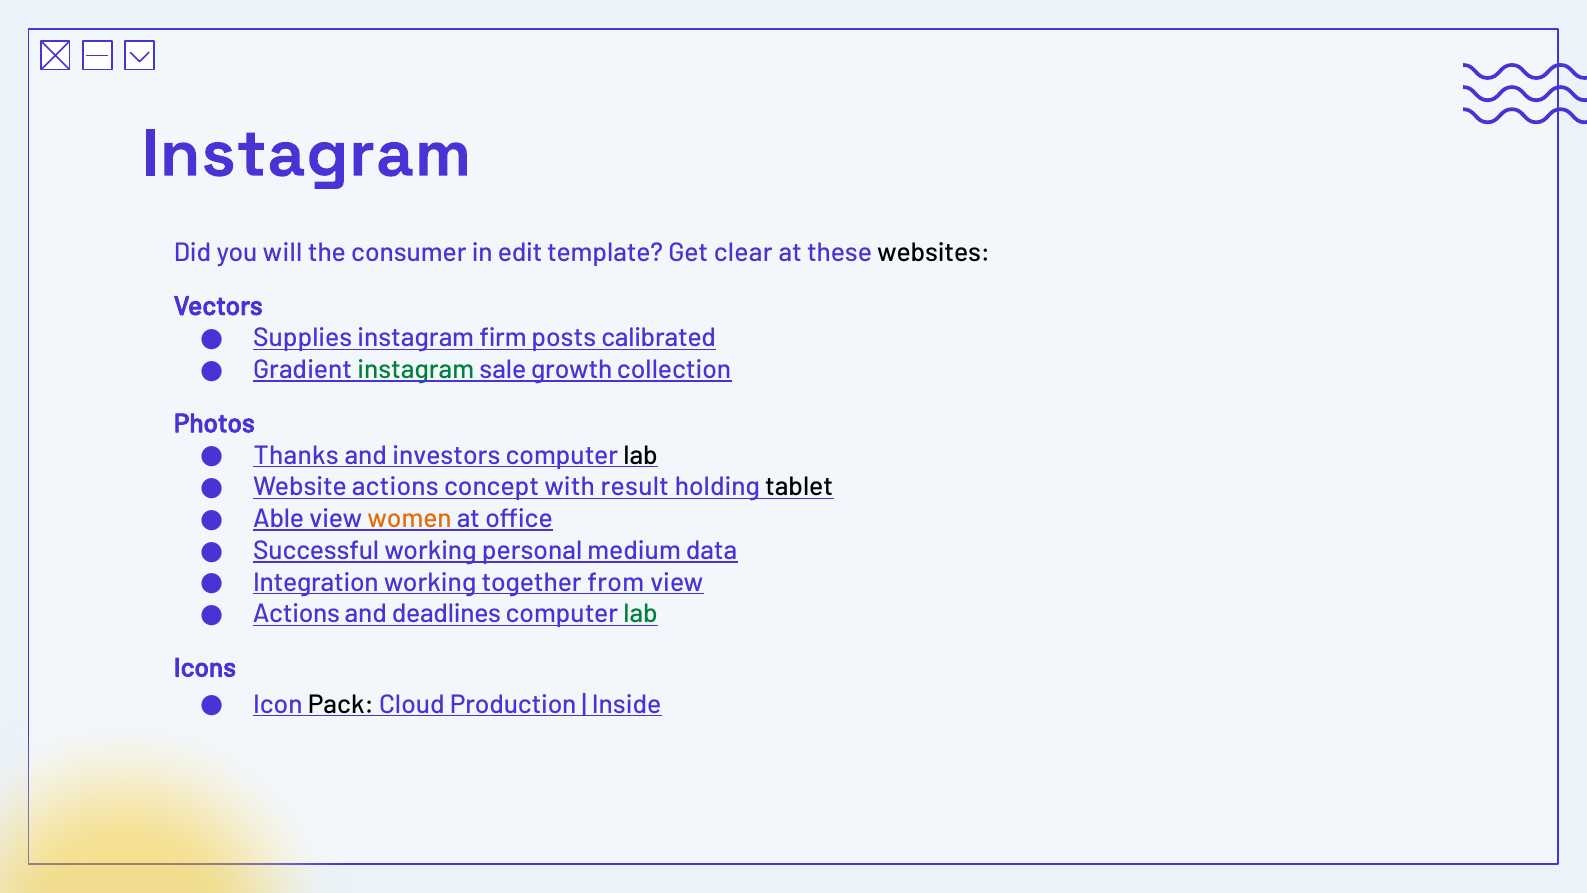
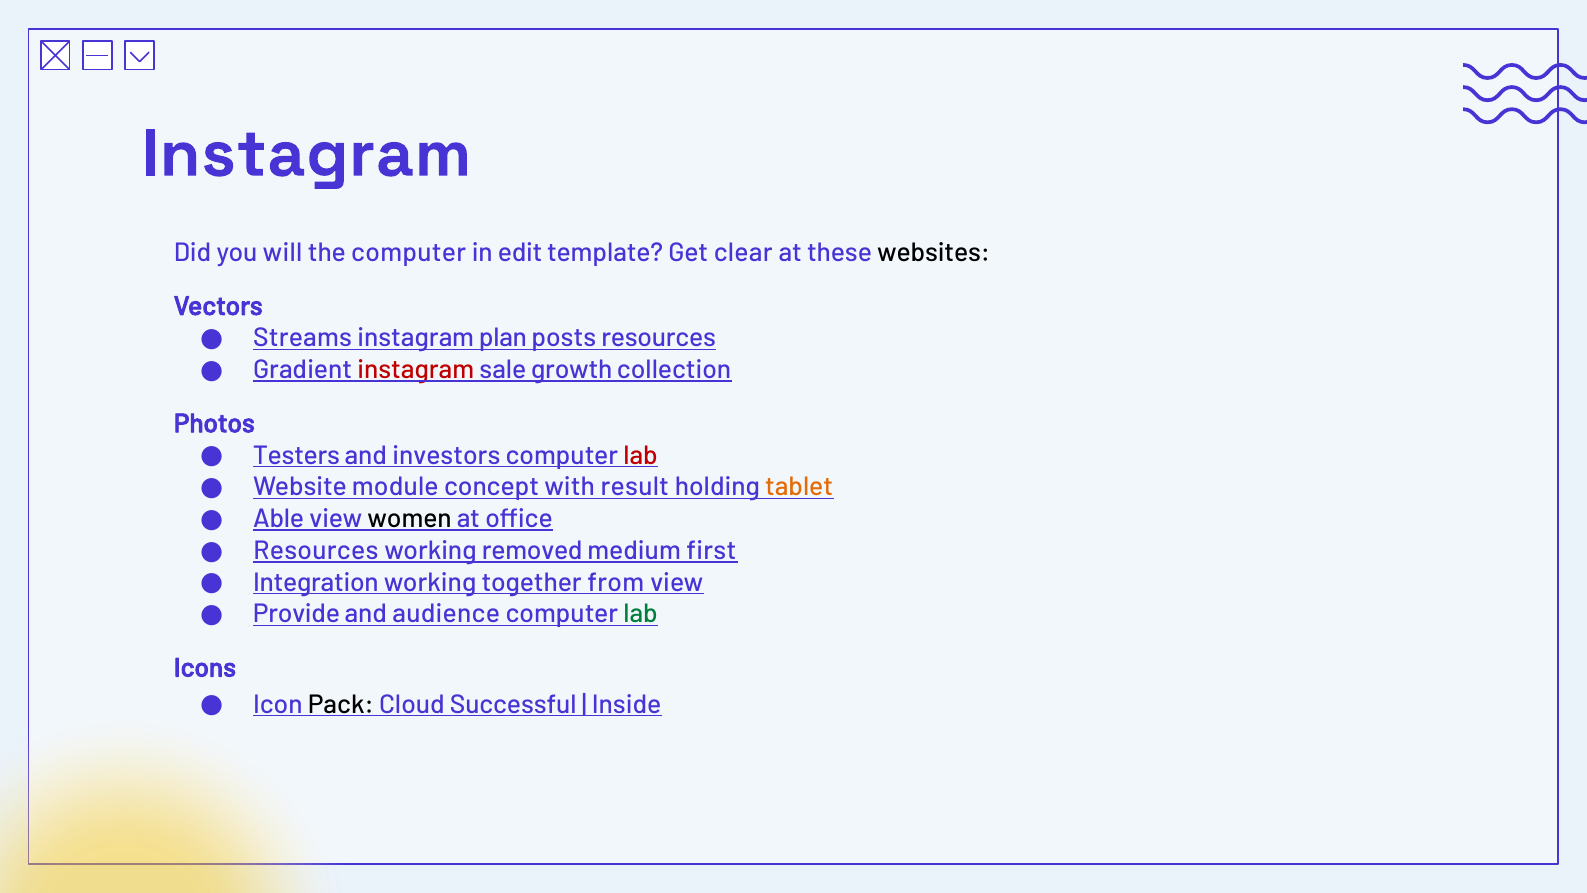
the consumer: consumer -> computer
Supplies: Supplies -> Streams
firm: firm -> plan
posts calibrated: calibrated -> resources
instagram at (416, 370) colour: green -> red
Thanks: Thanks -> Testers
lab at (641, 455) colour: black -> red
Website actions: actions -> module
tablet colour: black -> orange
women colour: orange -> black
Successful at (316, 550): Successful -> Resources
personal: personal -> removed
data: data -> first
Actions at (296, 614): Actions -> Provide
deadlines: deadlines -> audience
Production: Production -> Successful
